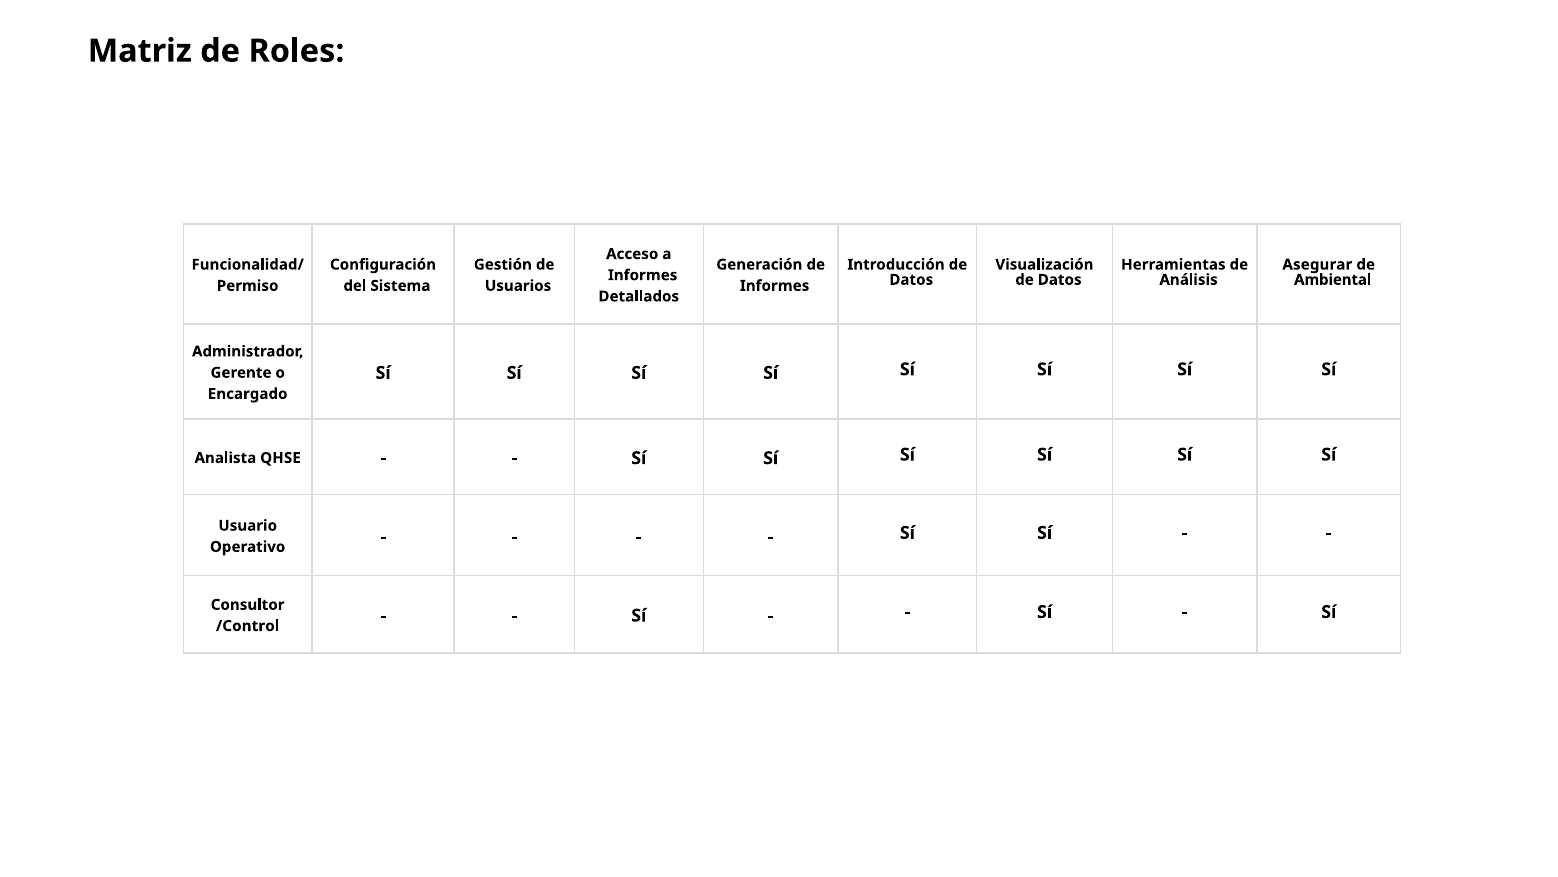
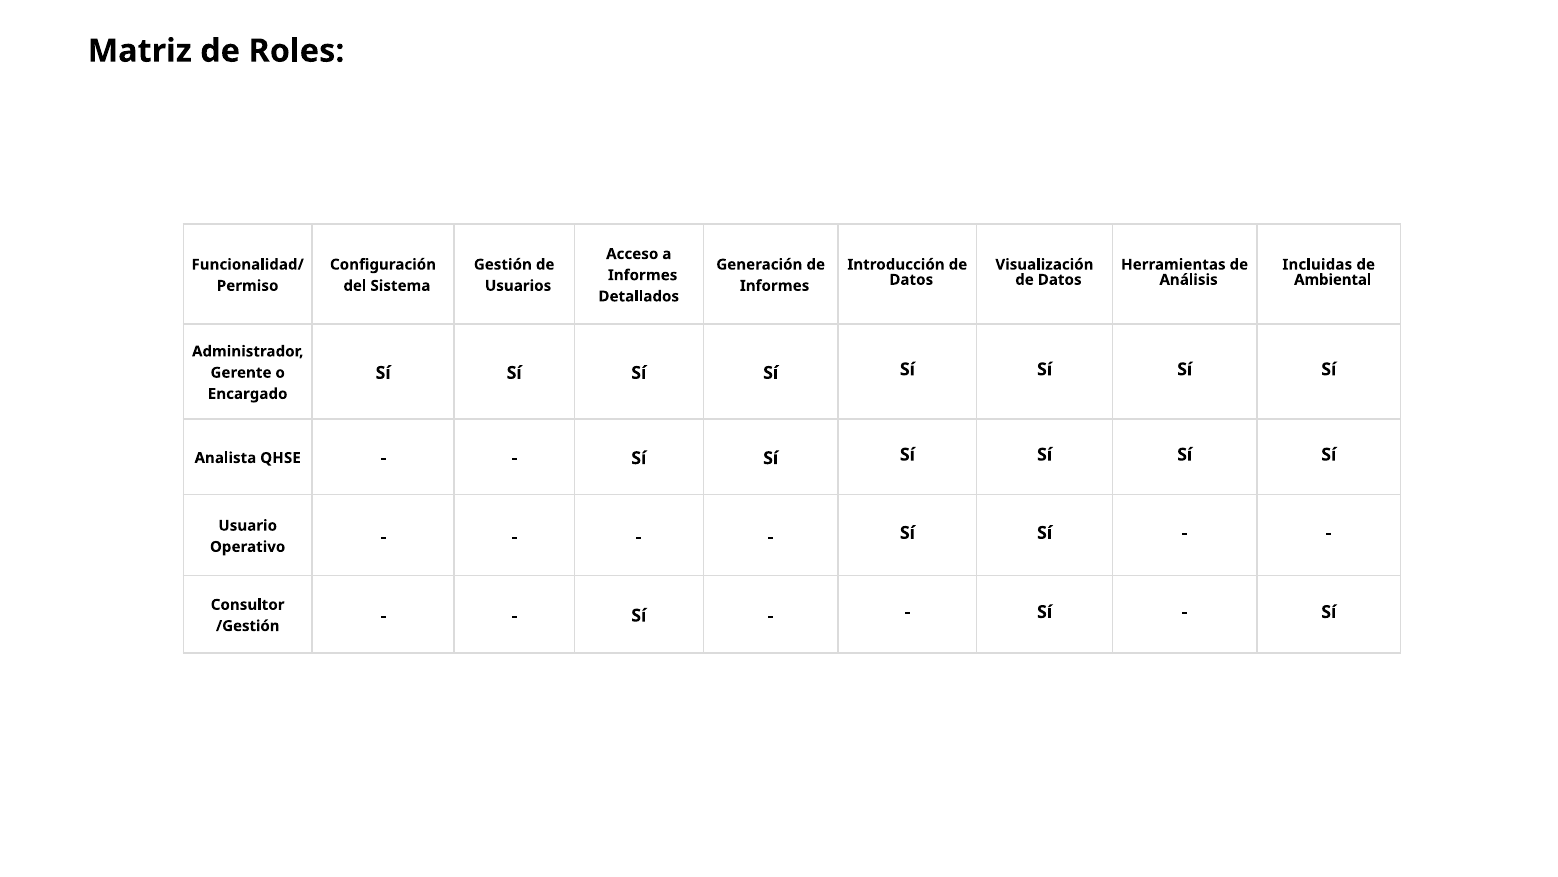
Asegurar: Asegurar -> Incluidas
/Control: /Control -> /Gestión
